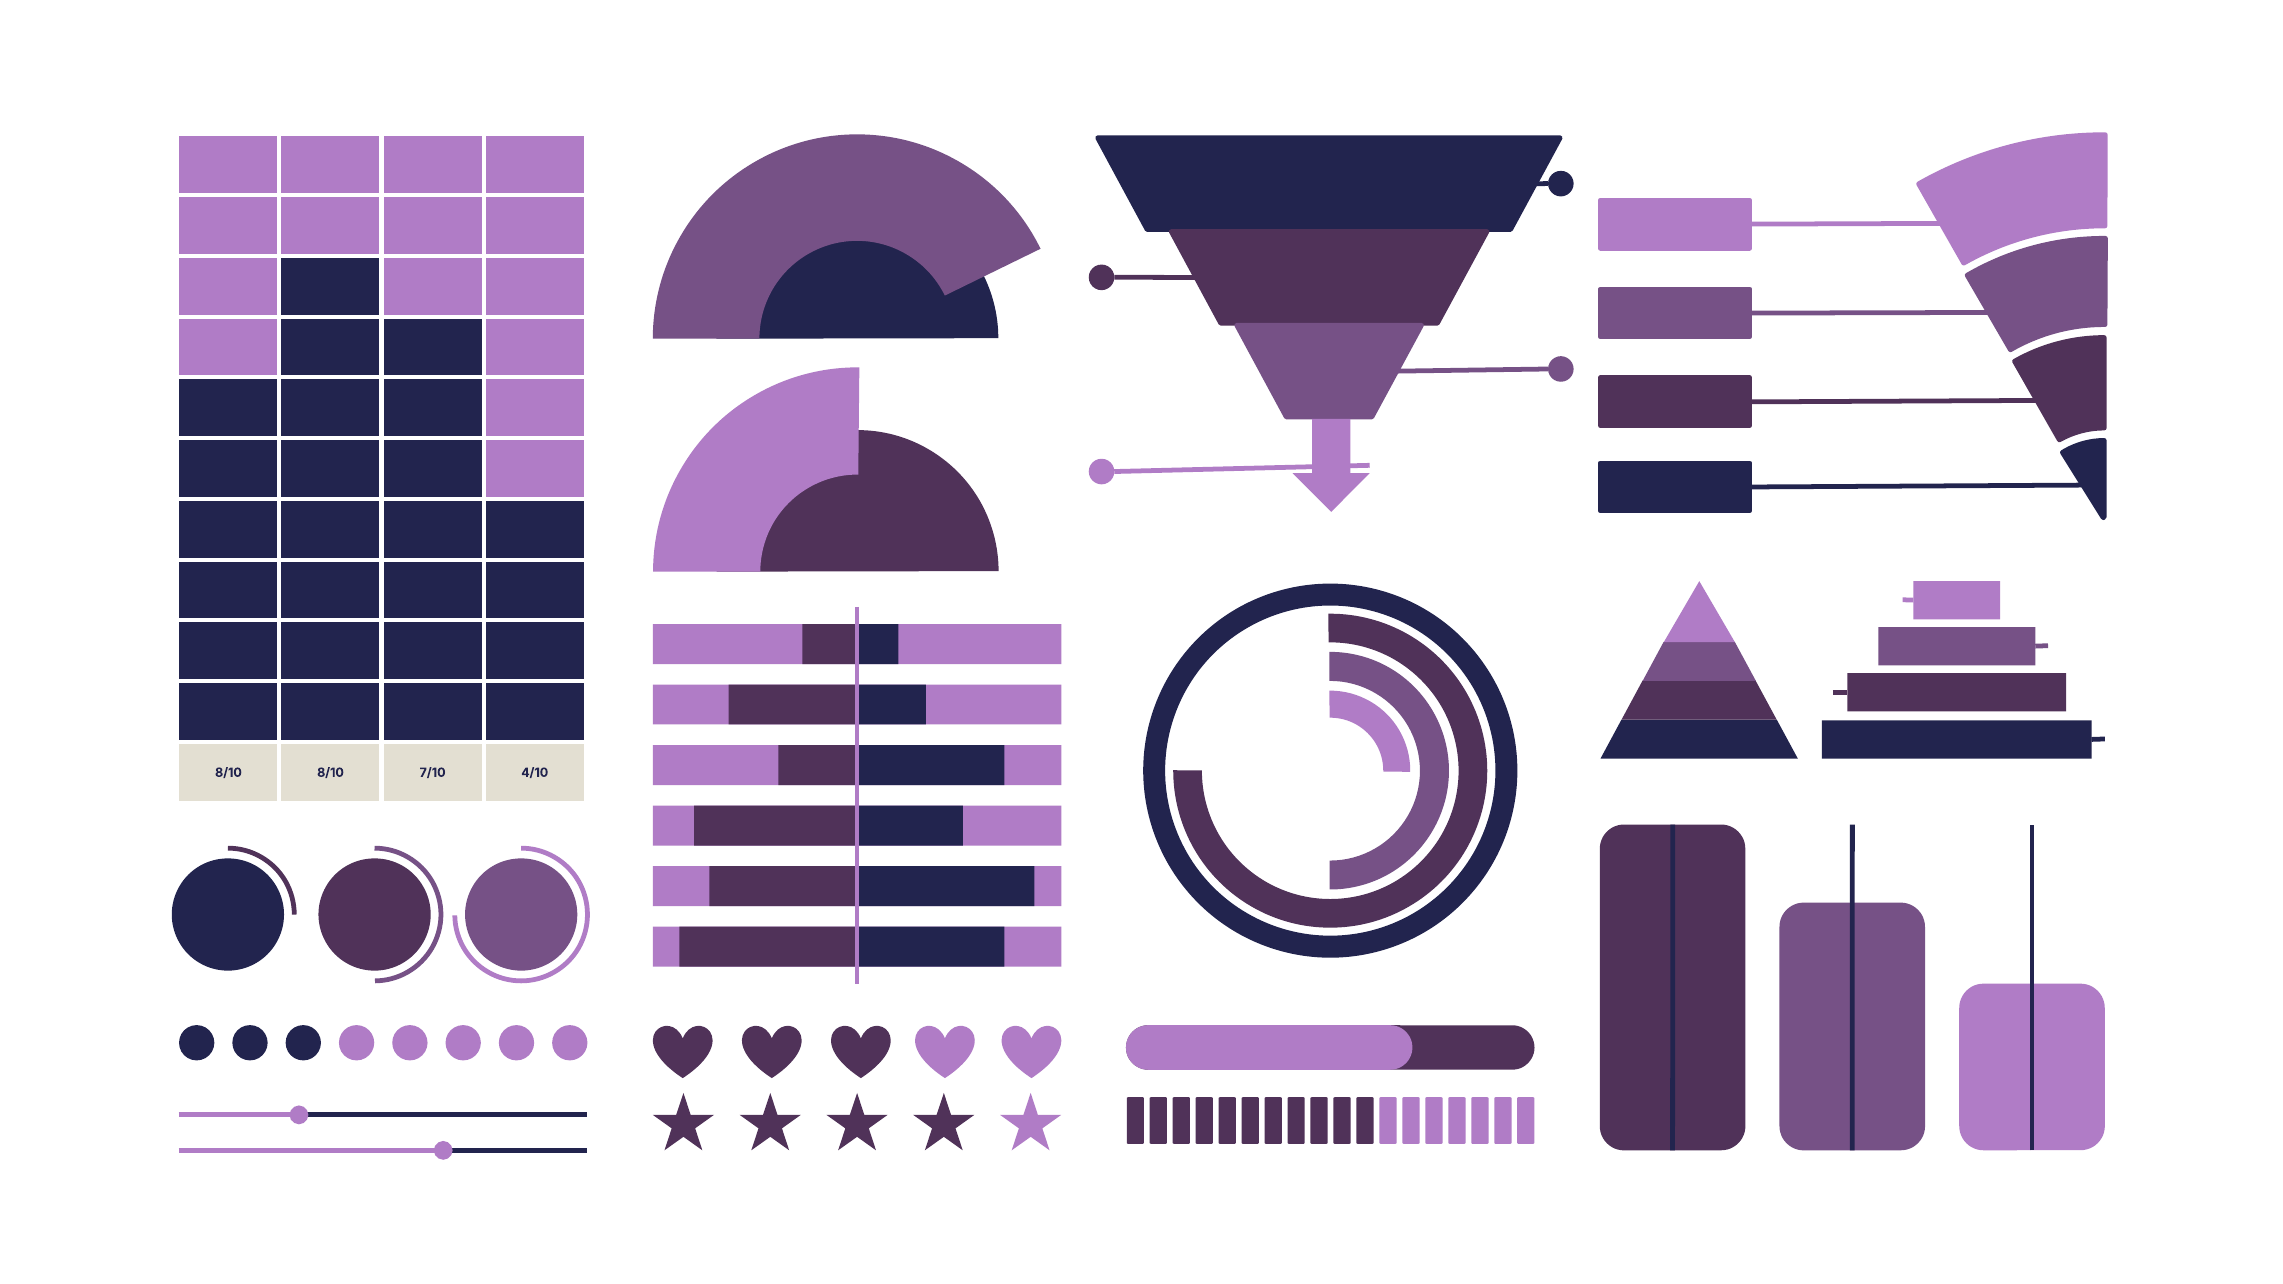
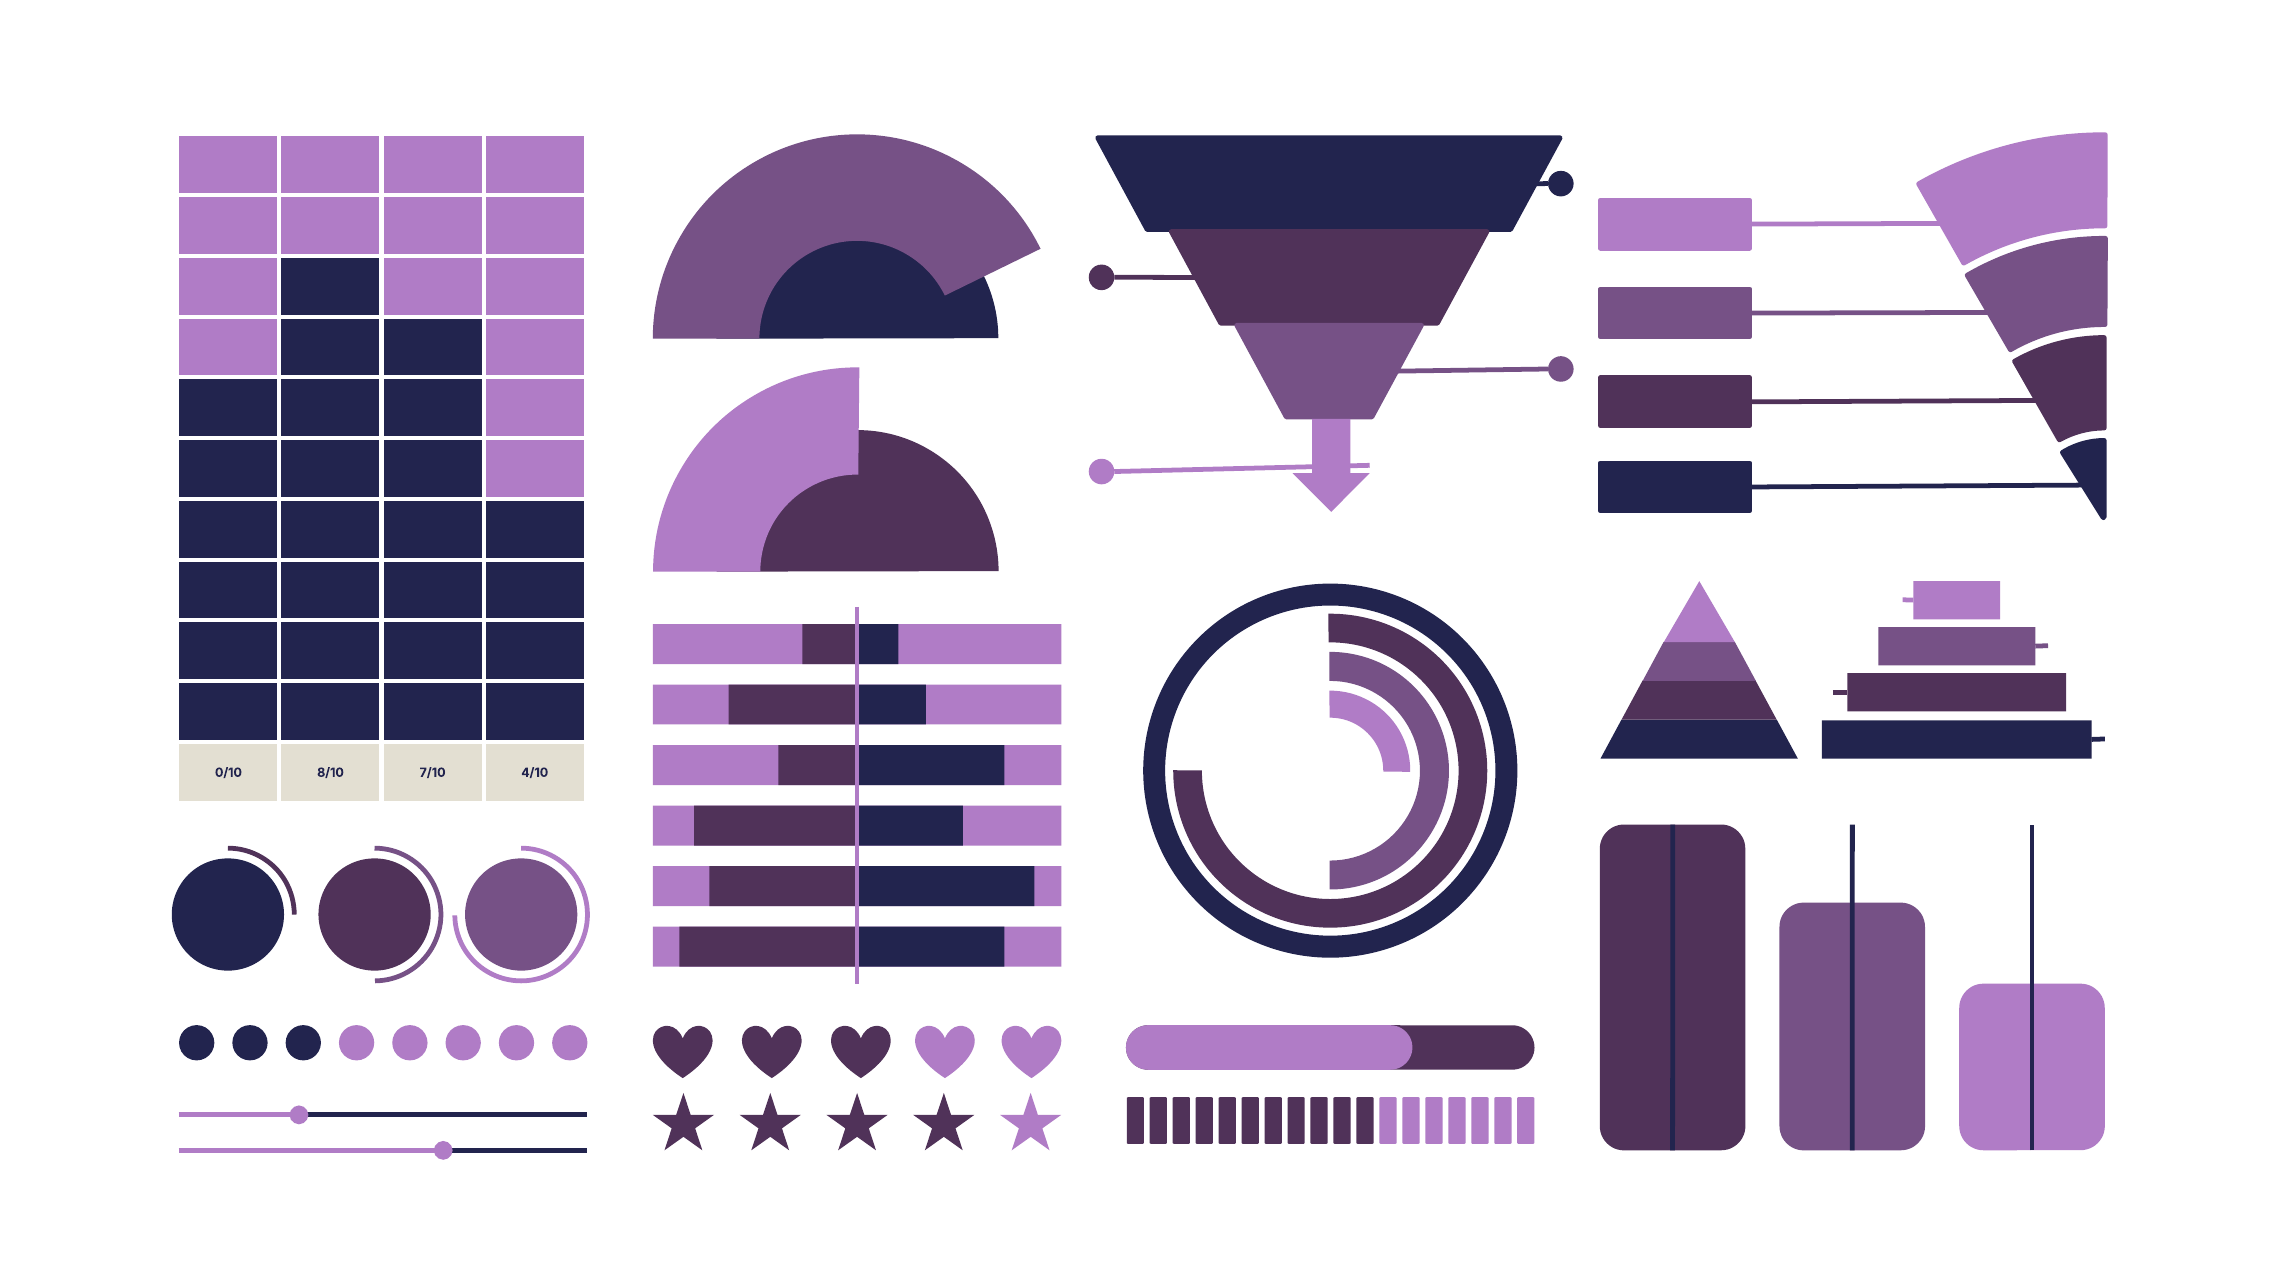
8/10 at (228, 773): 8/10 -> 0/10
